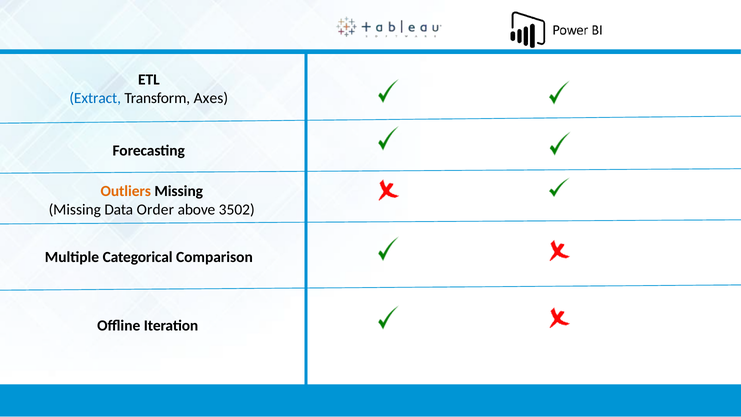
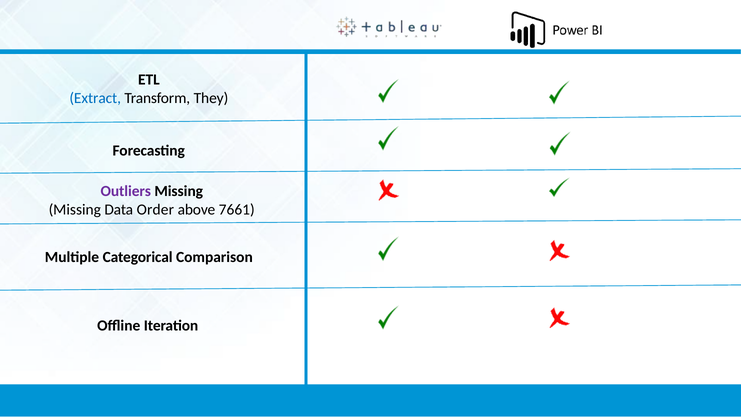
Axes: Axes -> They
Outliers colour: orange -> purple
3502: 3502 -> 7661
